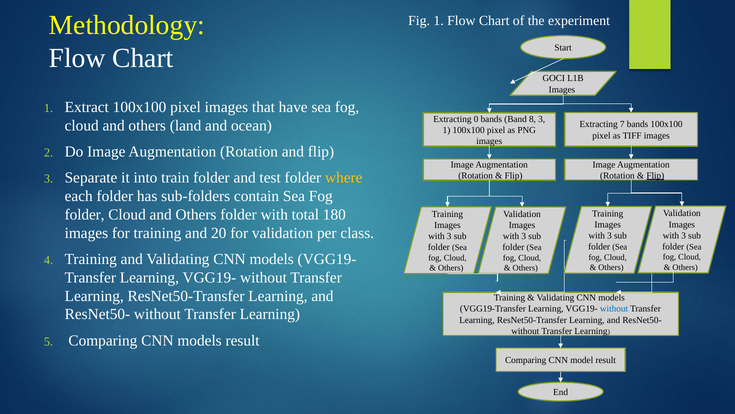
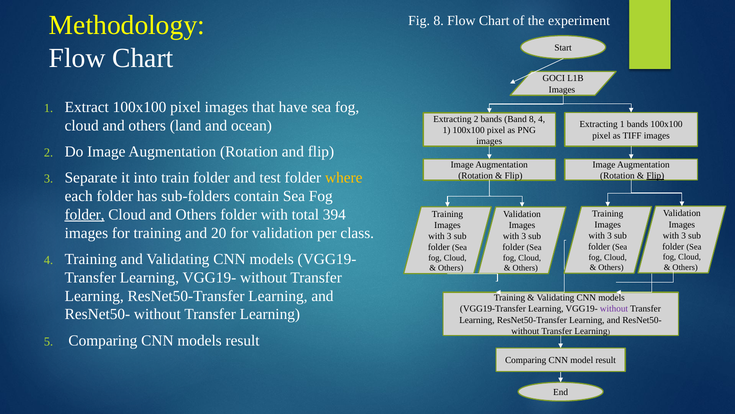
Fig 1: 1 -> 8
Extracting 0: 0 -> 2
8 3: 3 -> 4
Extracting 7: 7 -> 1
folder at (85, 214) underline: none -> present
180: 180 -> 394
without at (614, 309) colour: blue -> purple
